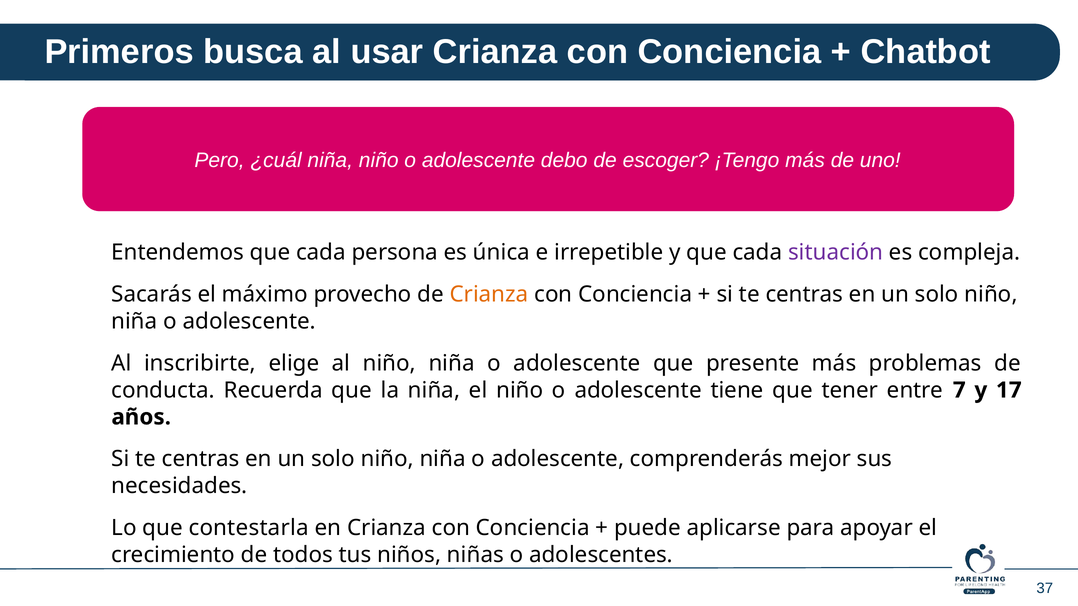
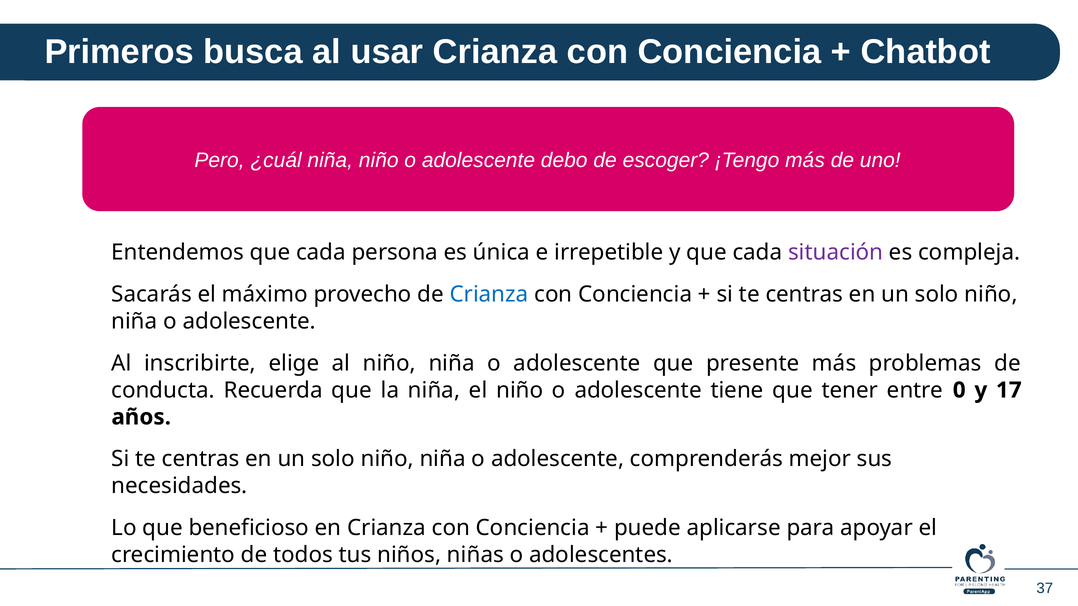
Crianza at (489, 295) colour: orange -> blue
7: 7 -> 0
contestarla: contestarla -> beneficioso
